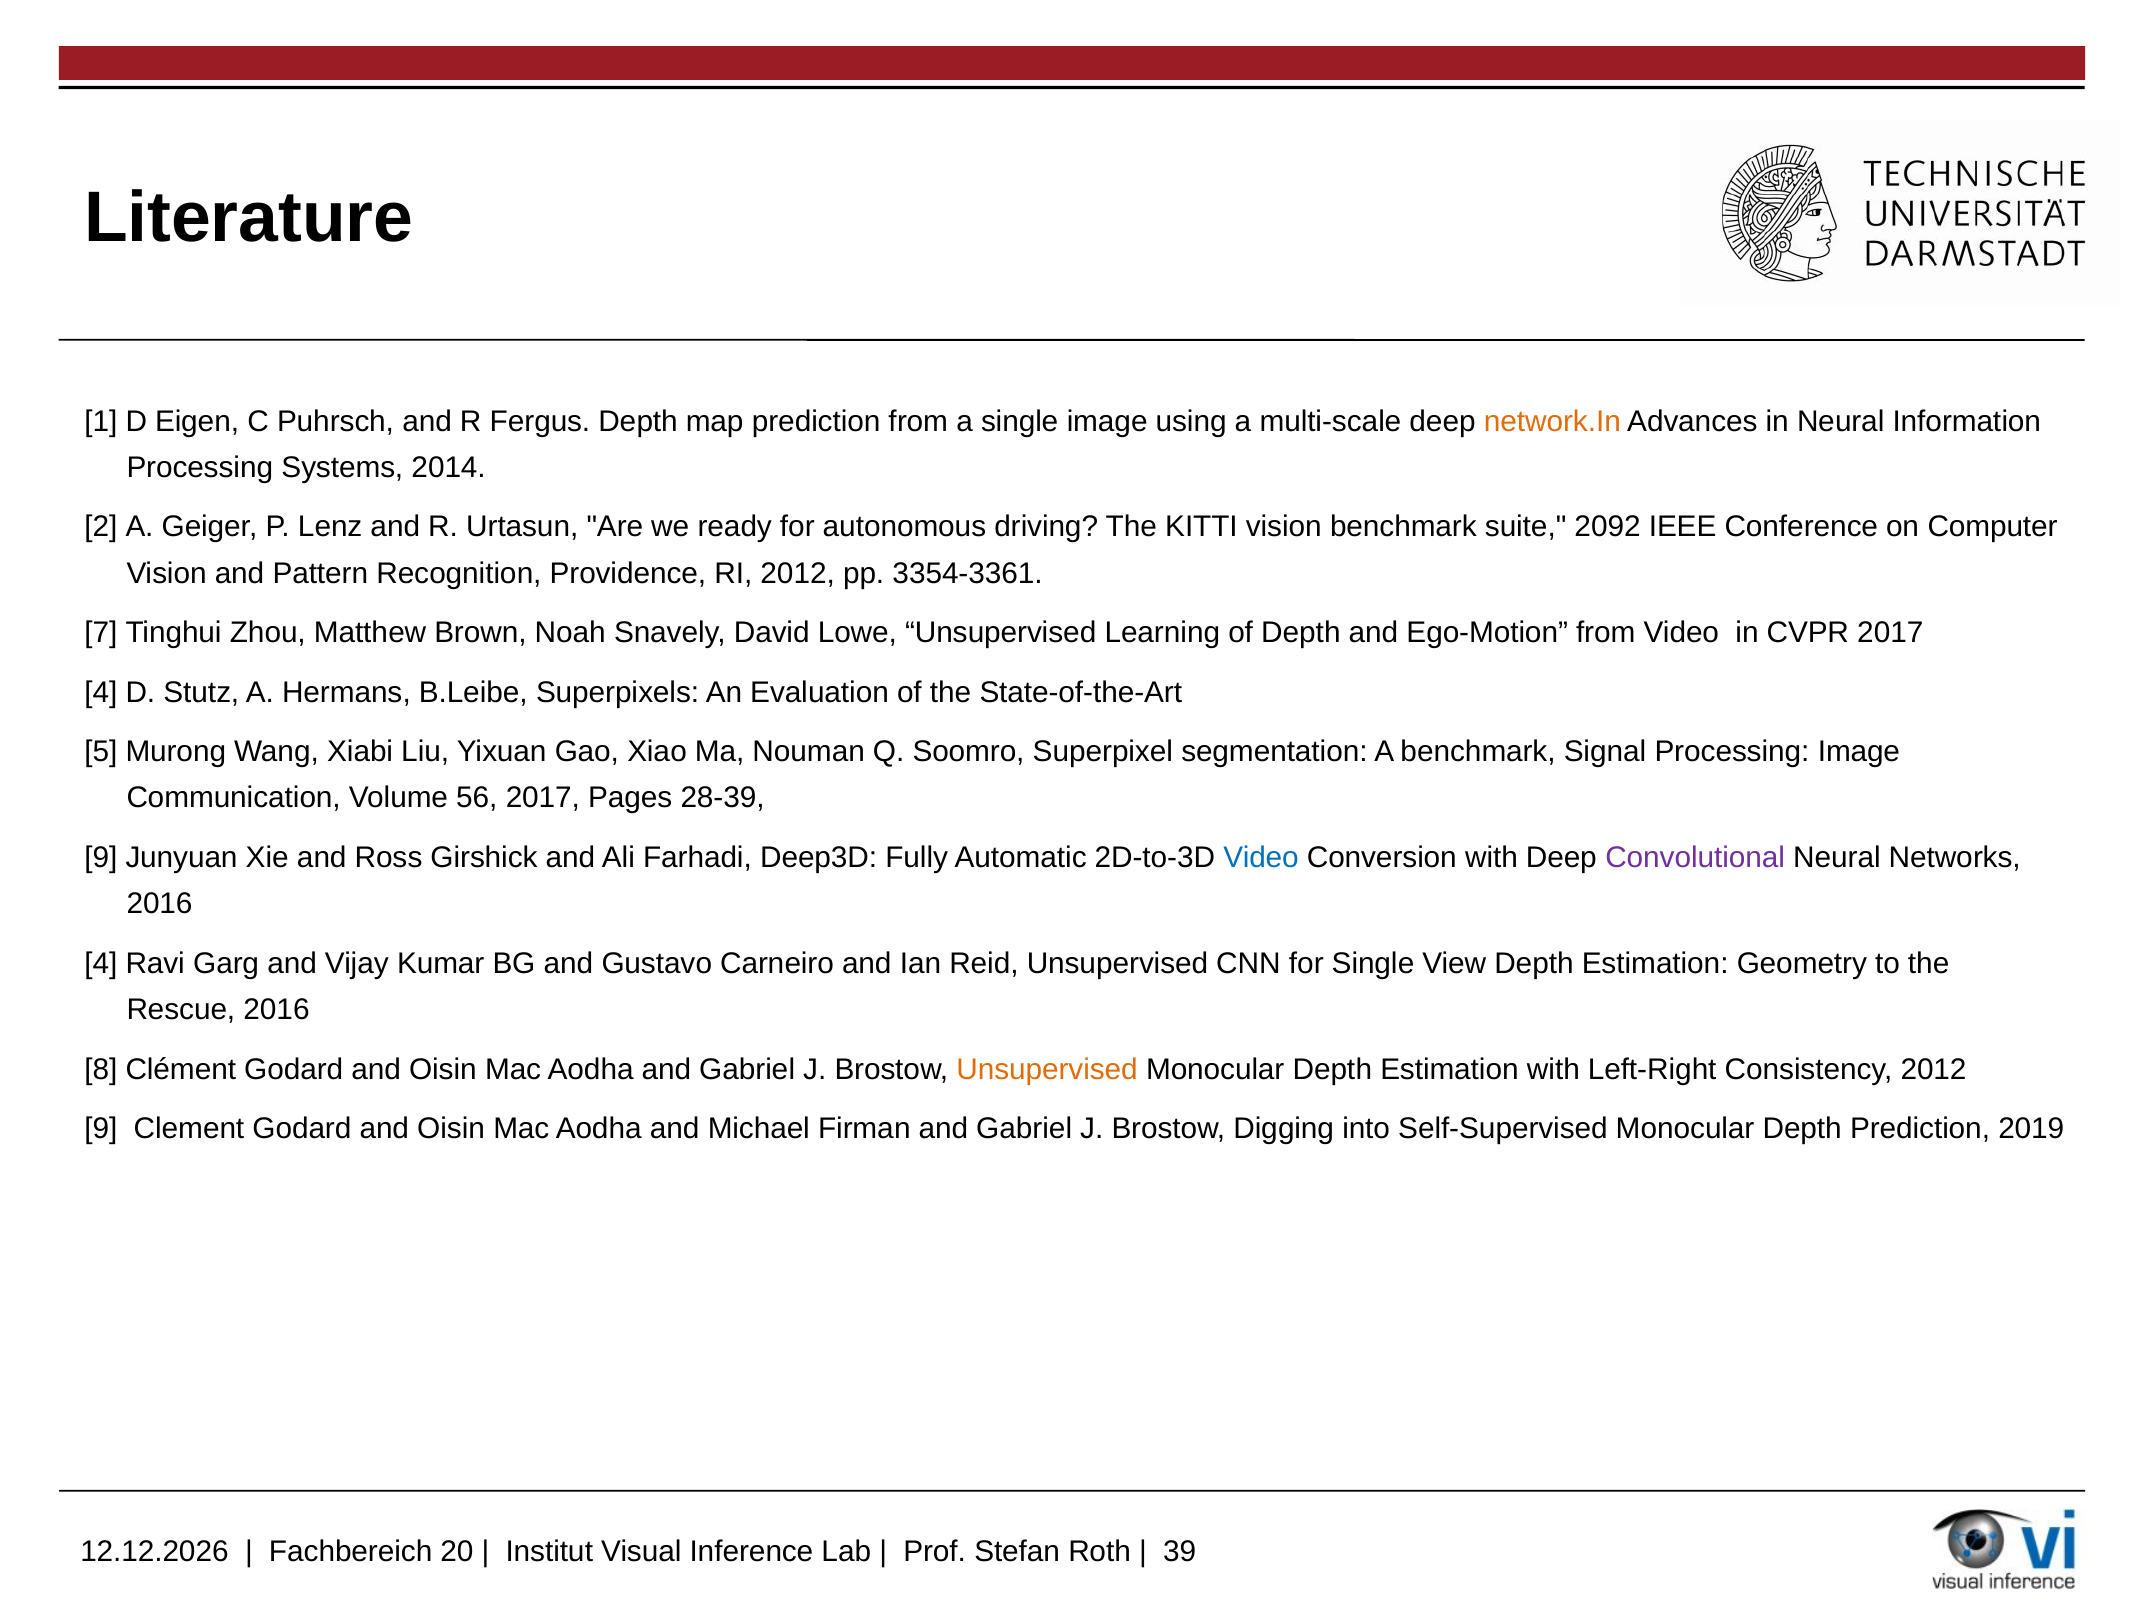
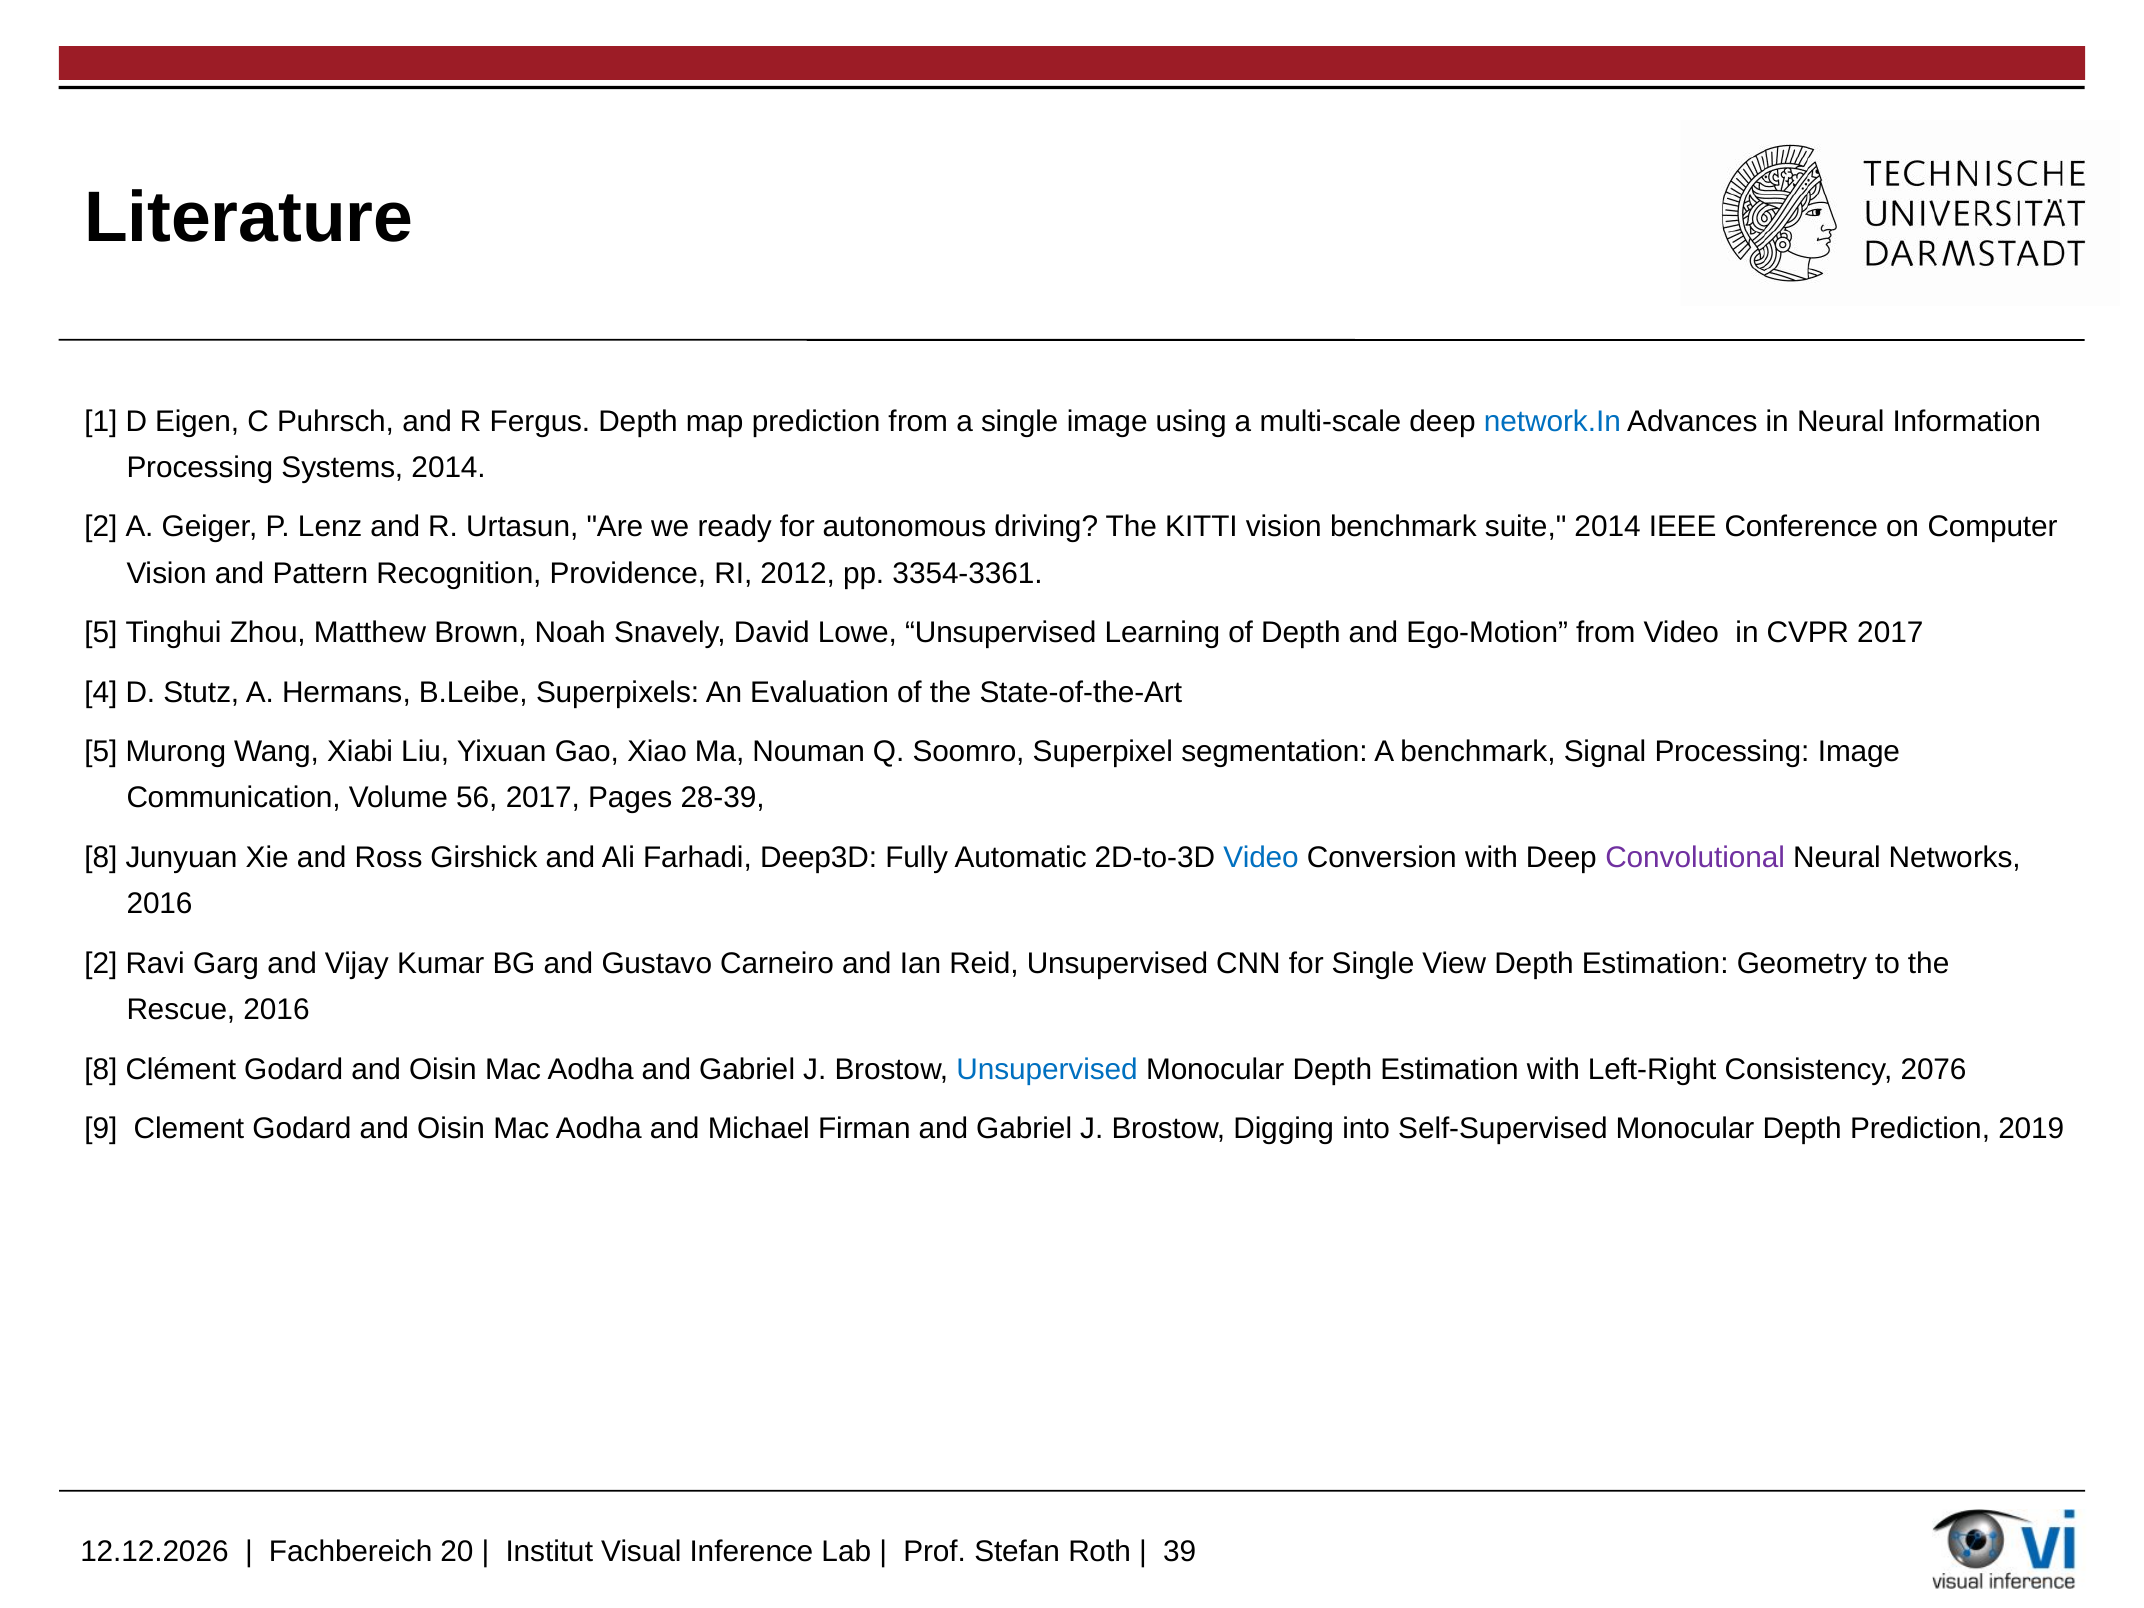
network.In colour: orange -> blue
suite 2092: 2092 -> 2014
7 at (101, 633): 7 -> 5
9 at (101, 857): 9 -> 8
4 at (101, 963): 4 -> 2
Unsupervised at (1047, 1069) colour: orange -> blue
Consistency 2012: 2012 -> 2076
